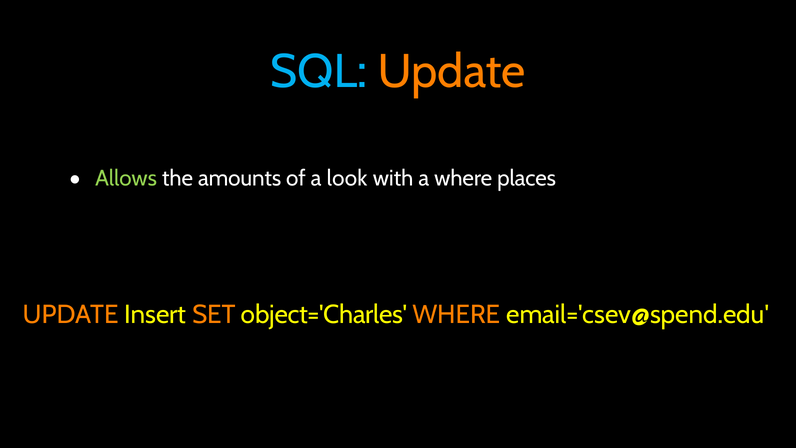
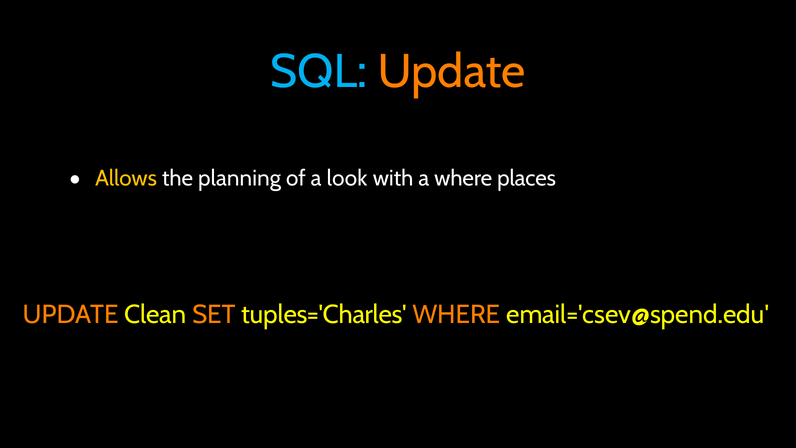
Allows colour: light green -> yellow
amounts: amounts -> planning
Insert: Insert -> Clean
object='Charles: object='Charles -> tuples='Charles
